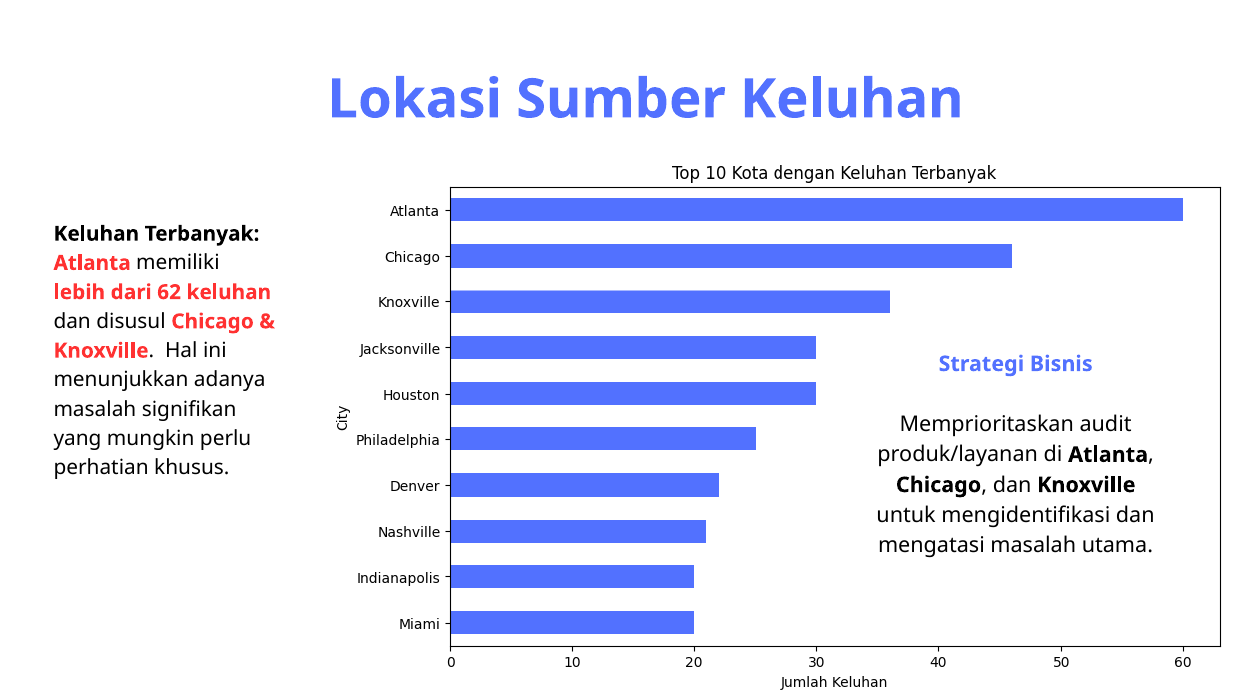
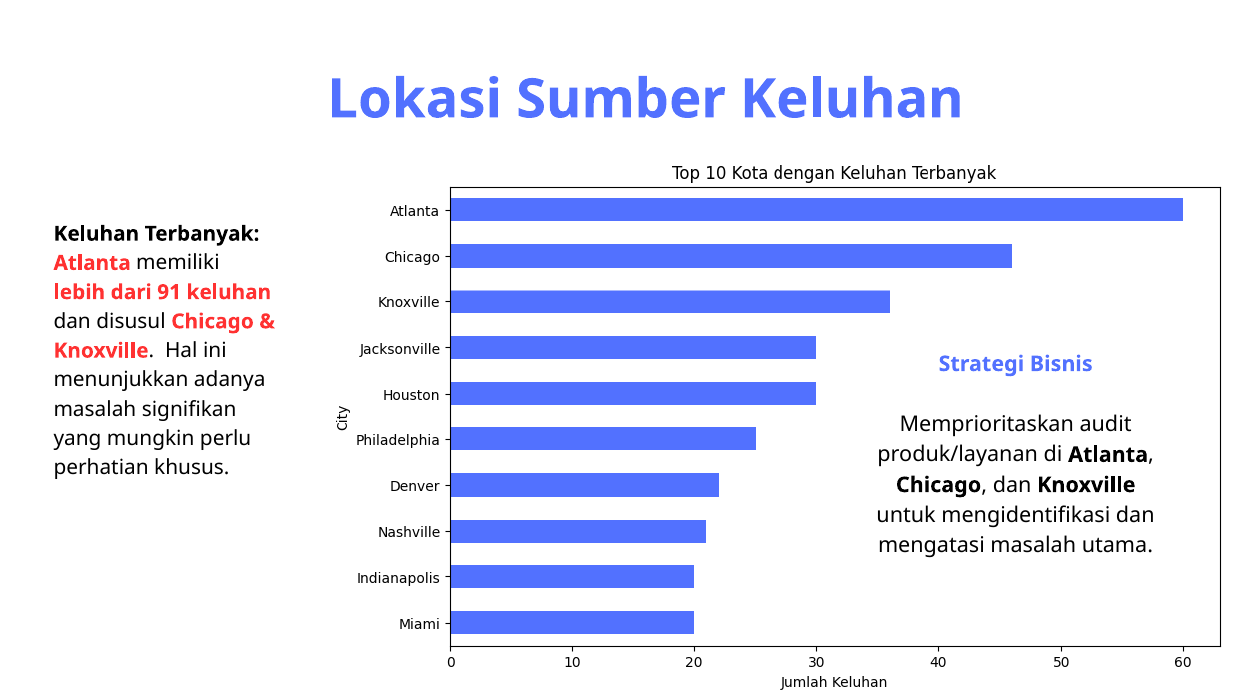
62: 62 -> 91
